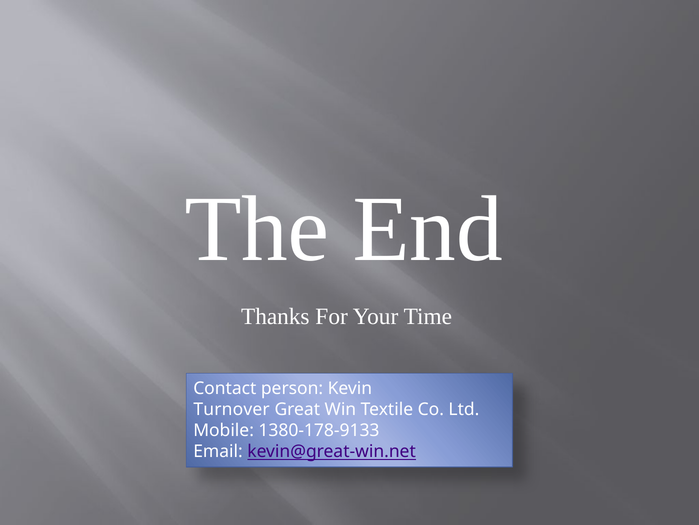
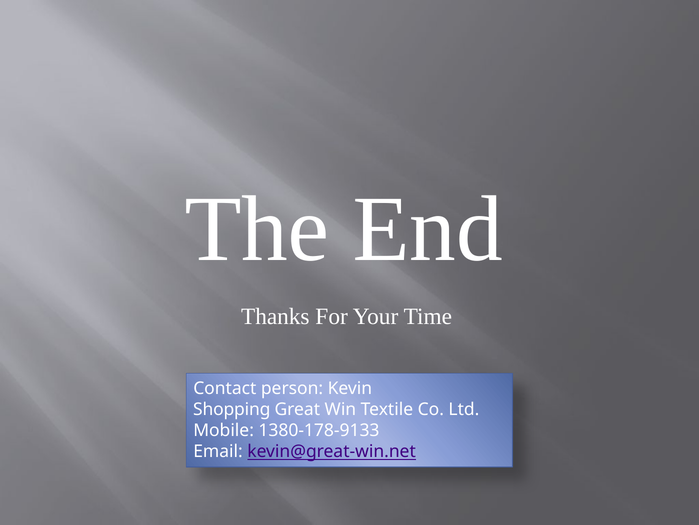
Turnover: Turnover -> Shopping
